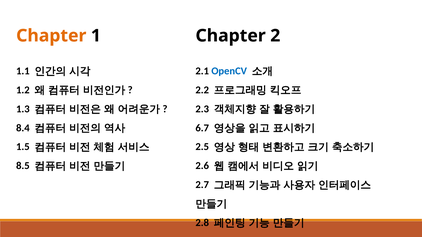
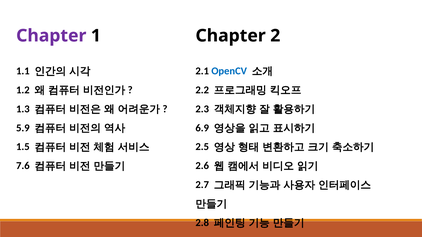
Chapter at (51, 36) colour: orange -> purple
8.4: 8.4 -> 5.9
6.7: 6.7 -> 6.9
8.5: 8.5 -> 7.6
